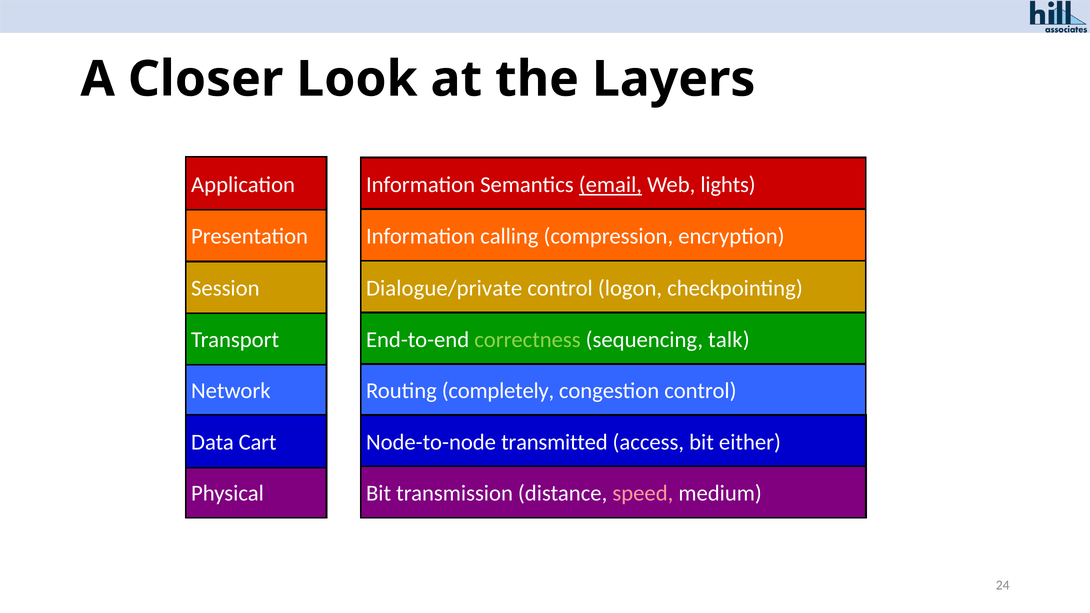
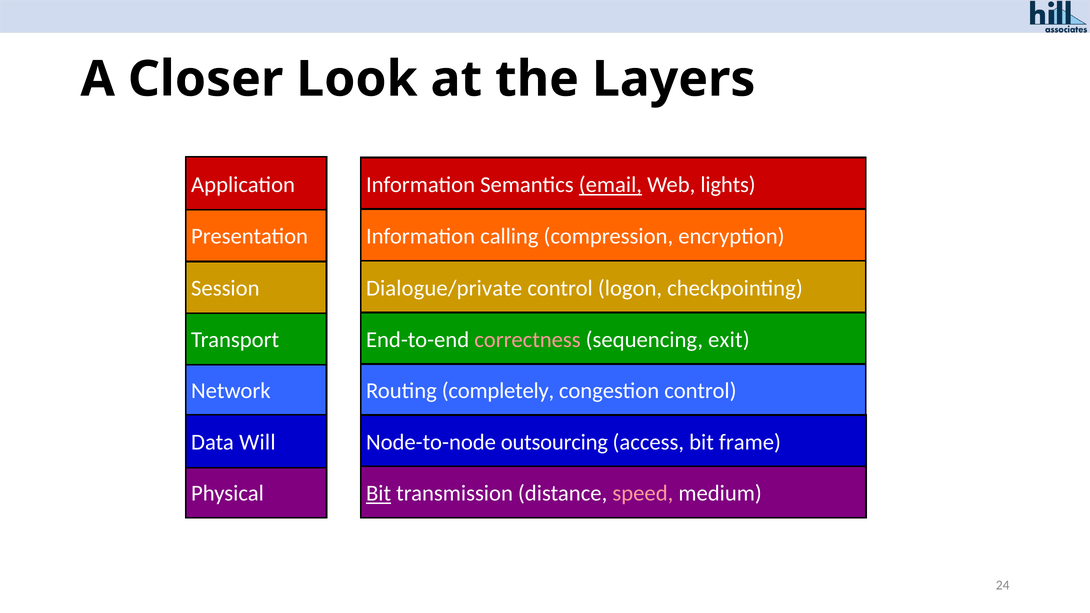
correctness colour: light green -> pink
talk: talk -> exit
Cart: Cart -> Will
transmitted: transmitted -> outsourcing
either: either -> frame
Bit at (379, 494) underline: none -> present
